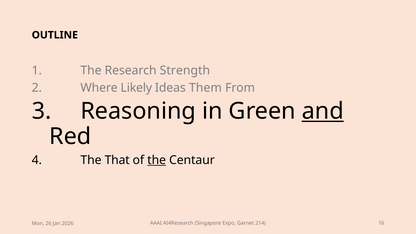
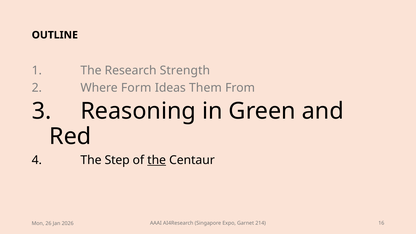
Likely: Likely -> Form
and underline: present -> none
That: That -> Step
